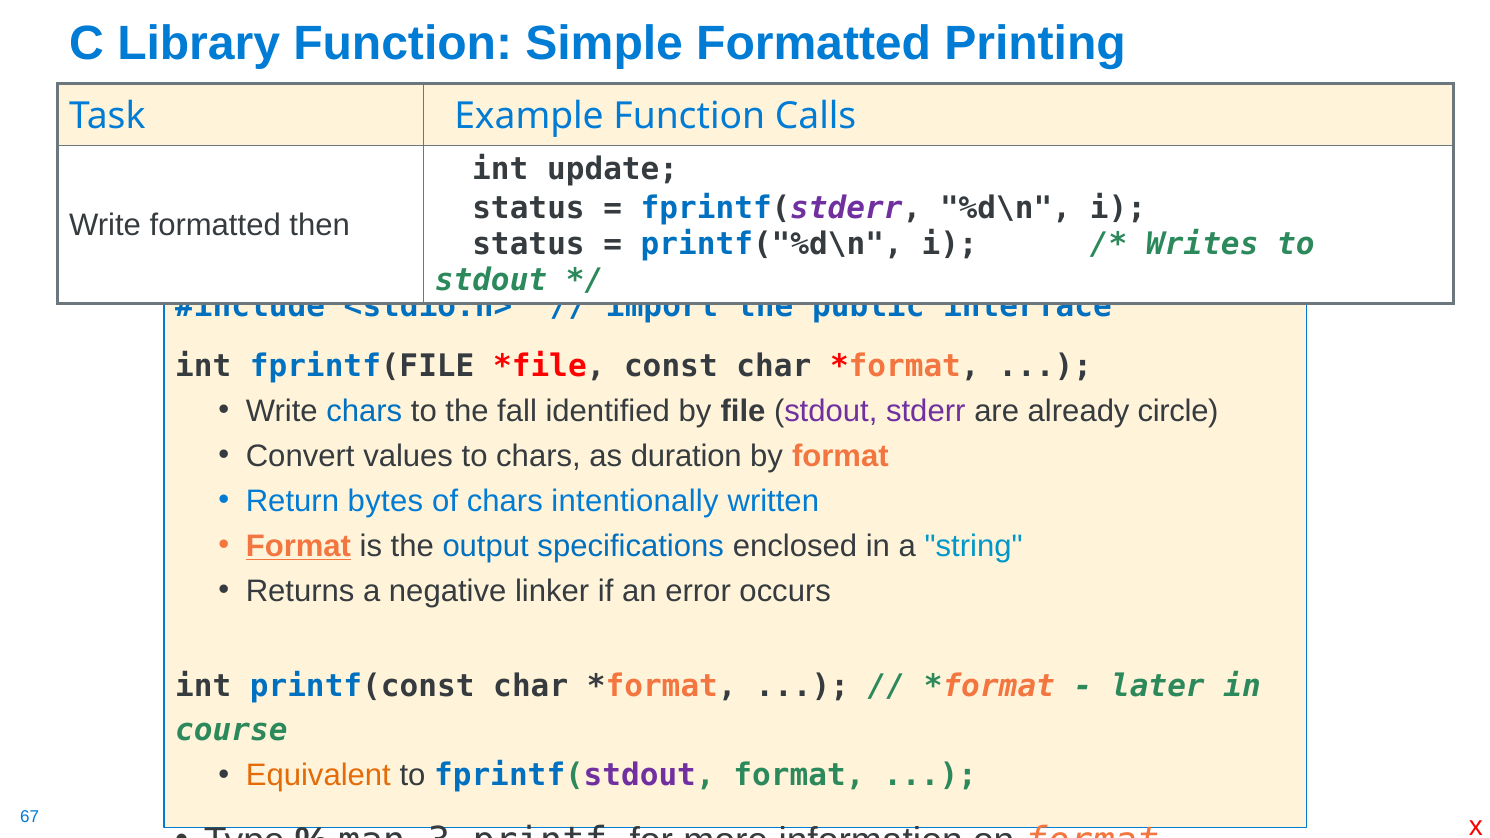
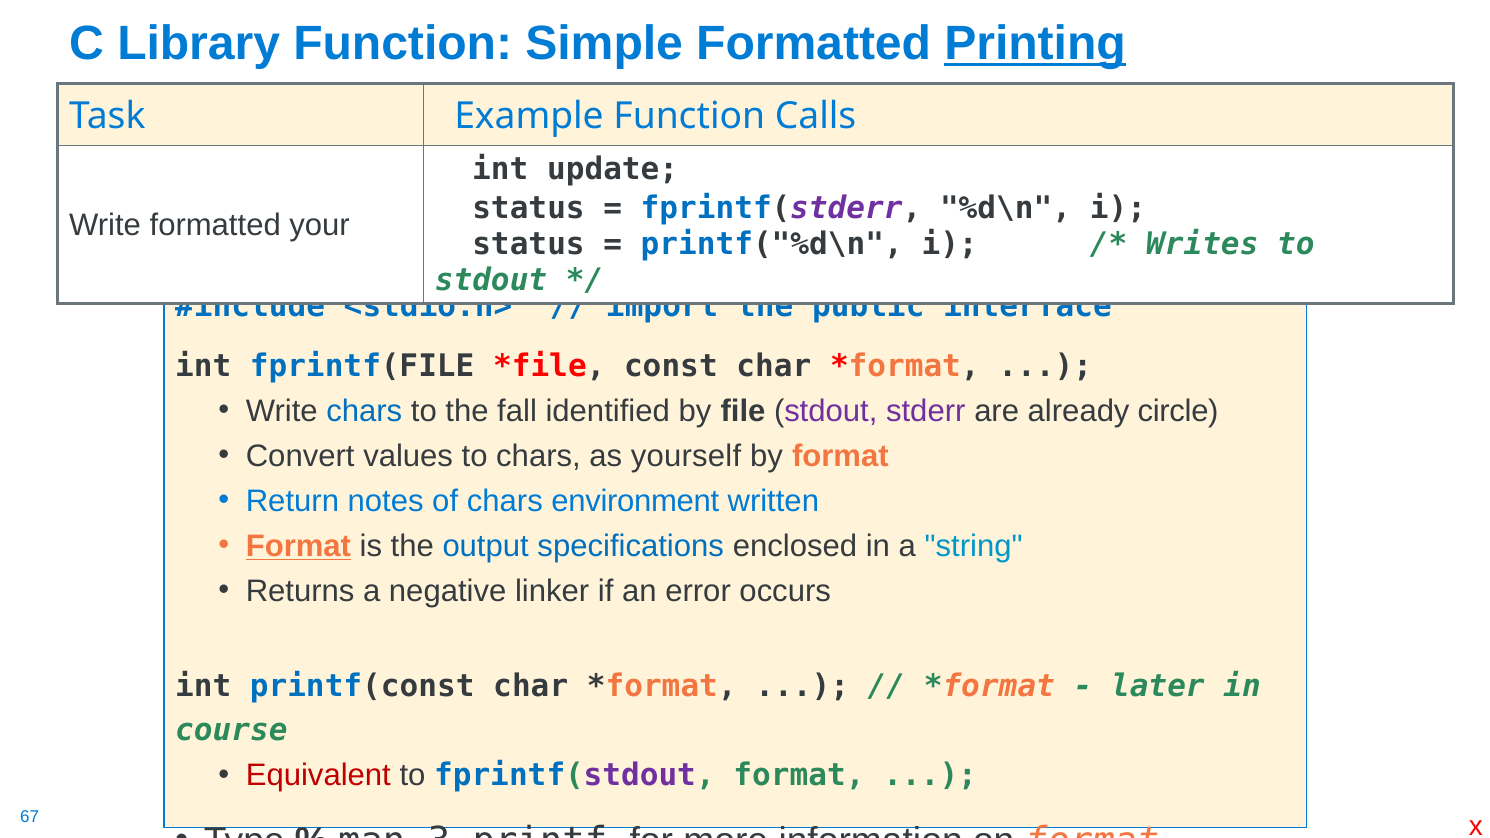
Printing underline: none -> present
then: then -> your
duration: duration -> yourself
bytes: bytes -> notes
intentionally: intentionally -> environment
Equivalent colour: orange -> red
